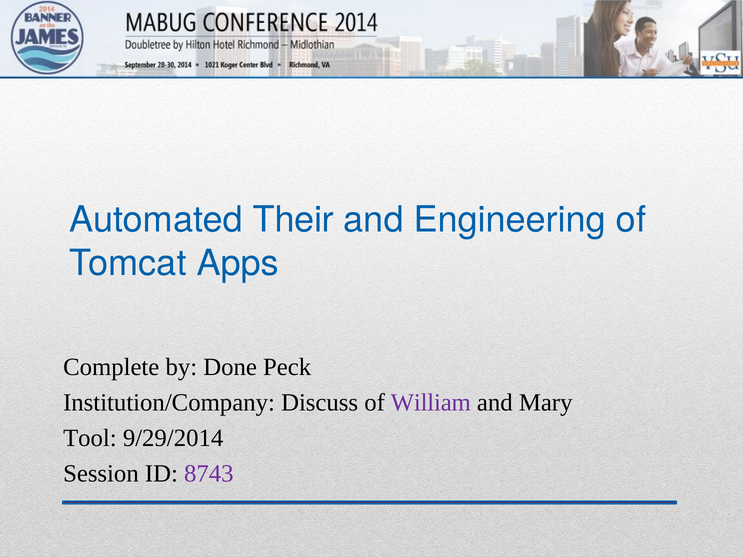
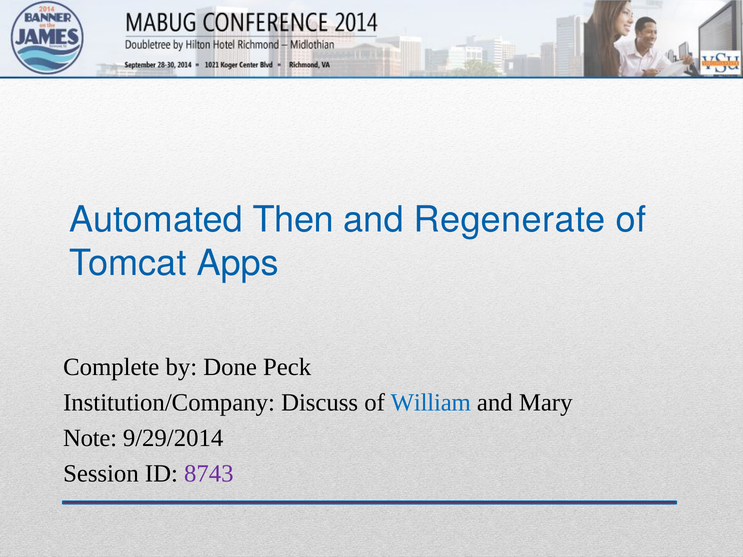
Their: Their -> Then
Engineering: Engineering -> Regenerate
William colour: purple -> blue
Tool: Tool -> Note
